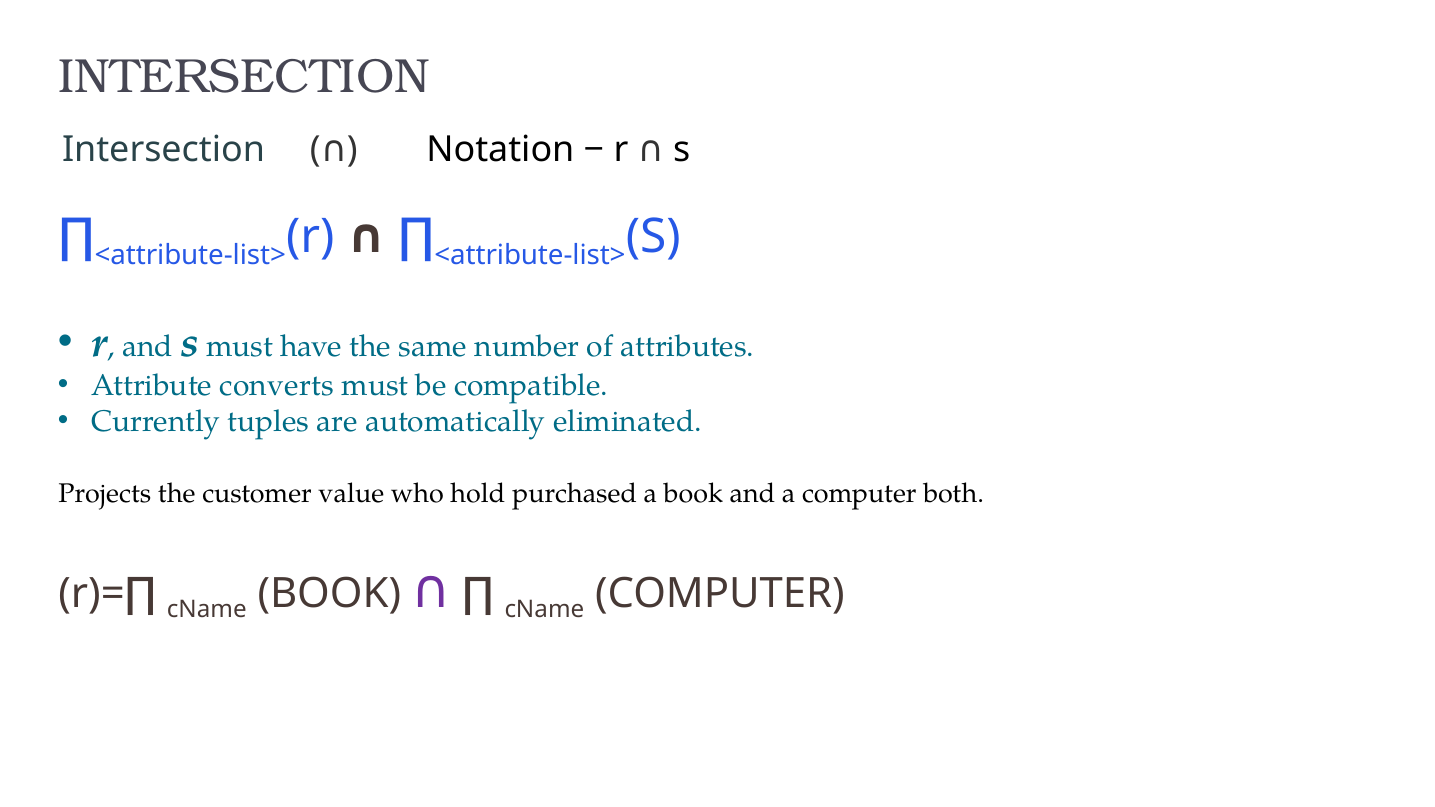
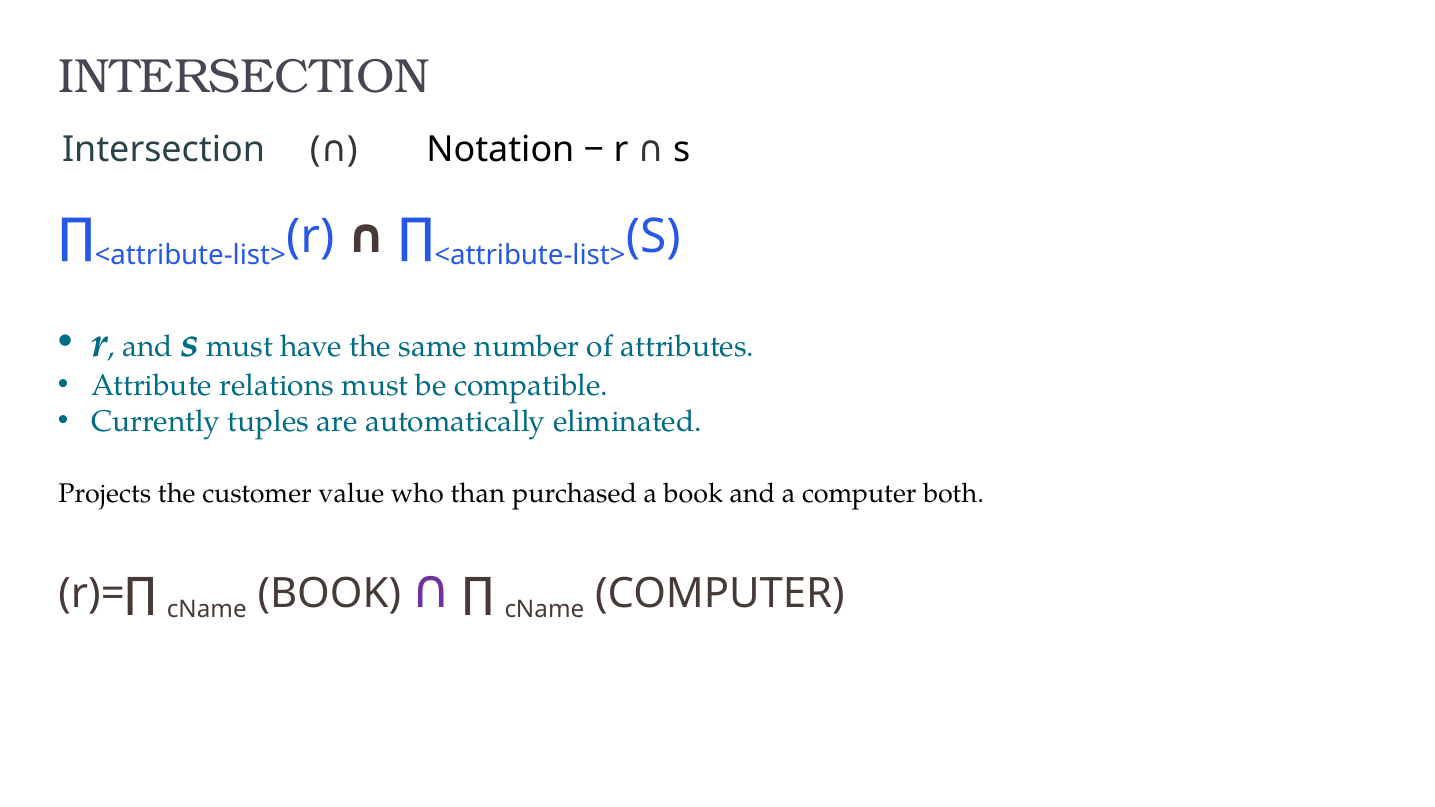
converts: converts -> relations
hold: hold -> than
